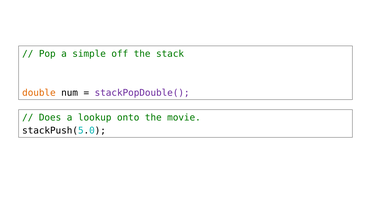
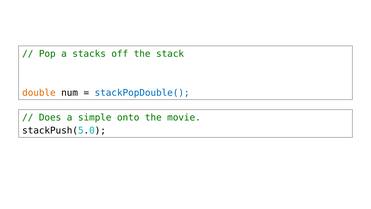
simple: simple -> stacks
stackPopDouble( colour: purple -> blue
lookup: lookup -> simple
